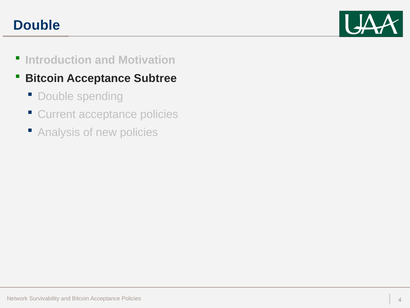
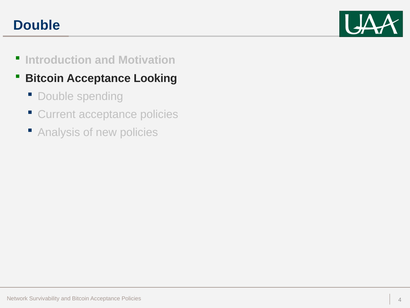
Subtree: Subtree -> Looking
